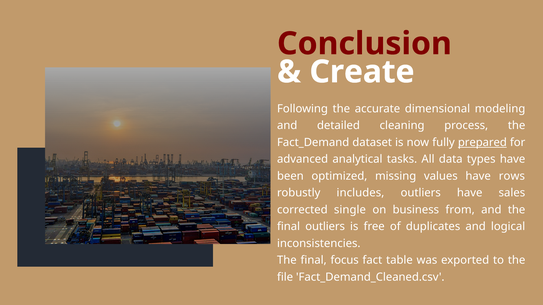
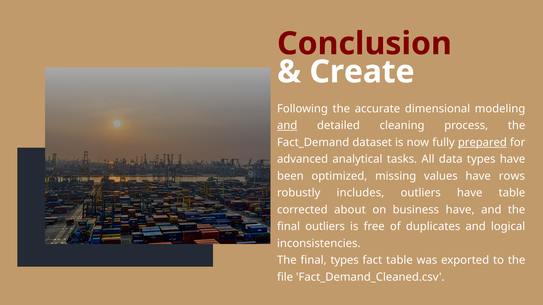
and at (287, 126) underline: none -> present
have sales: sales -> table
single: single -> about
business from: from -> have
final focus: focus -> types
